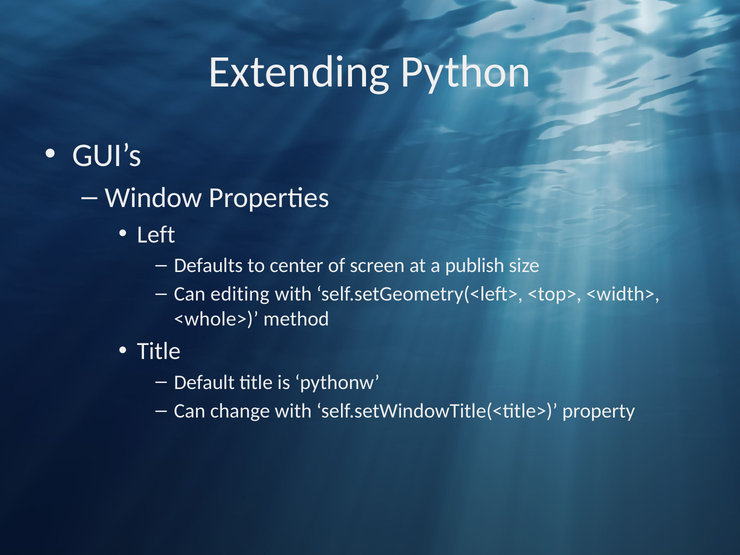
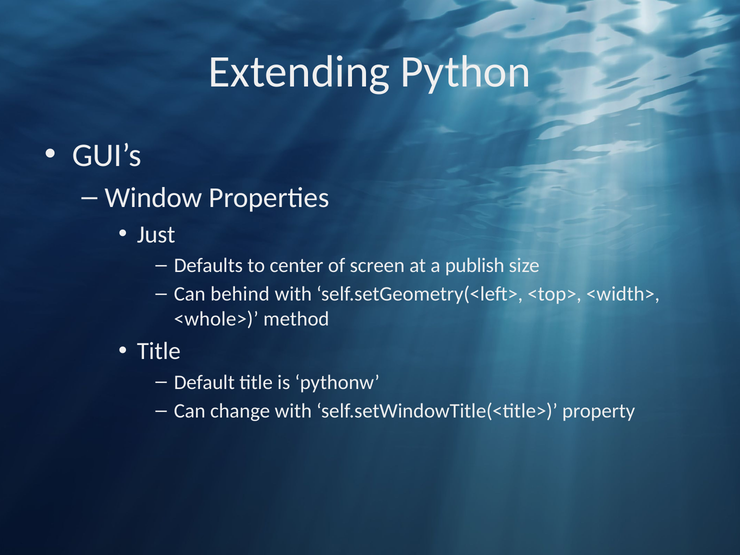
Left: Left -> Just
editing: editing -> behind
